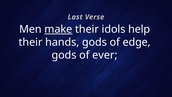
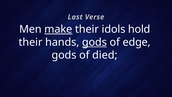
help: help -> hold
gods at (94, 42) underline: none -> present
ever: ever -> died
